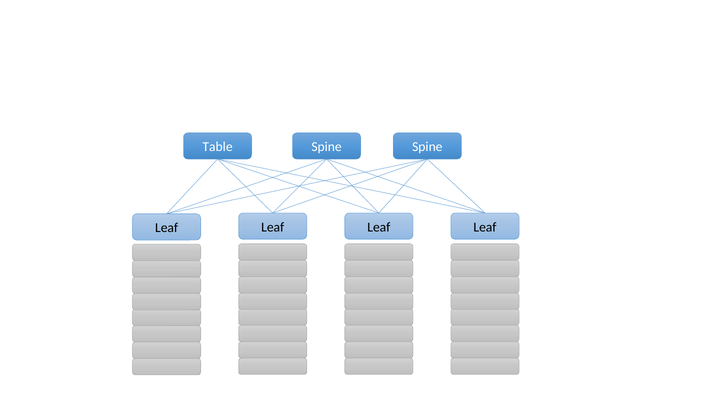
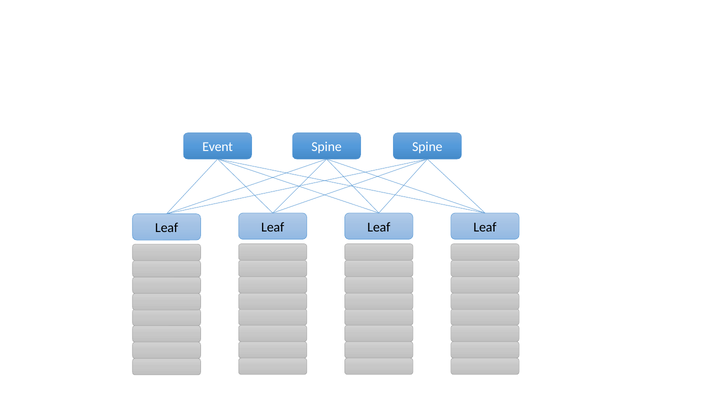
Table: Table -> Event
